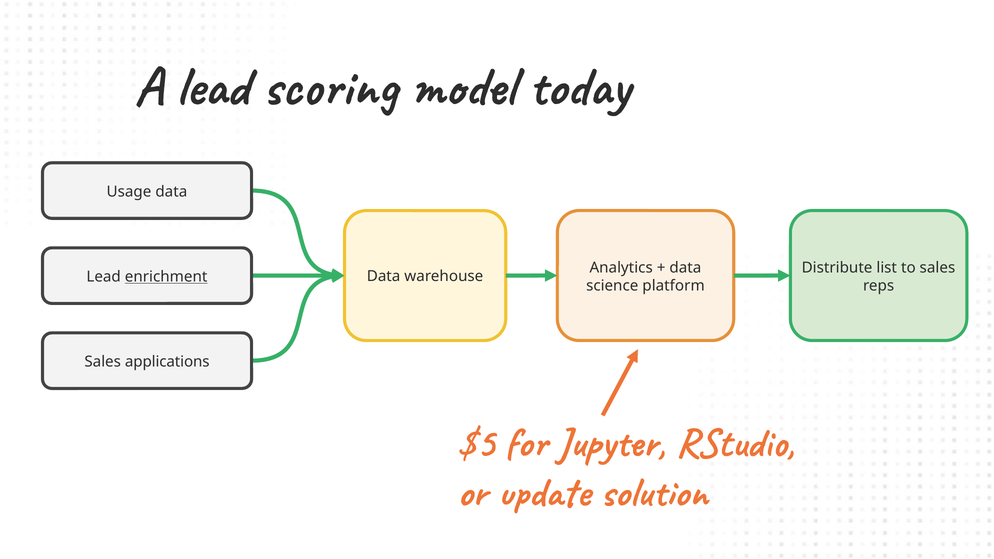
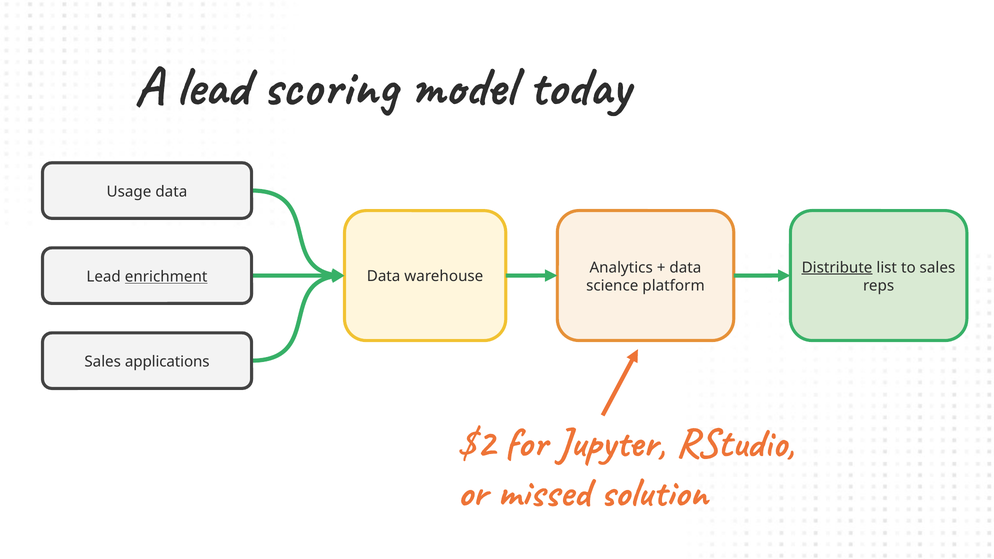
Distribute underline: none -> present
$5: $5 -> $2
update: update -> missed
